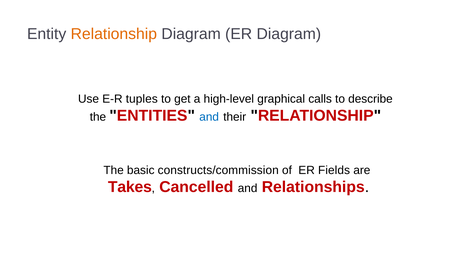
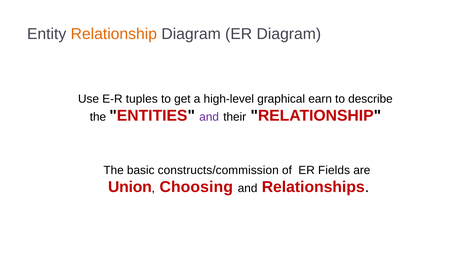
calls: calls -> earn
and at (209, 117) colour: blue -> purple
Takes: Takes -> Union
Cancelled: Cancelled -> Choosing
